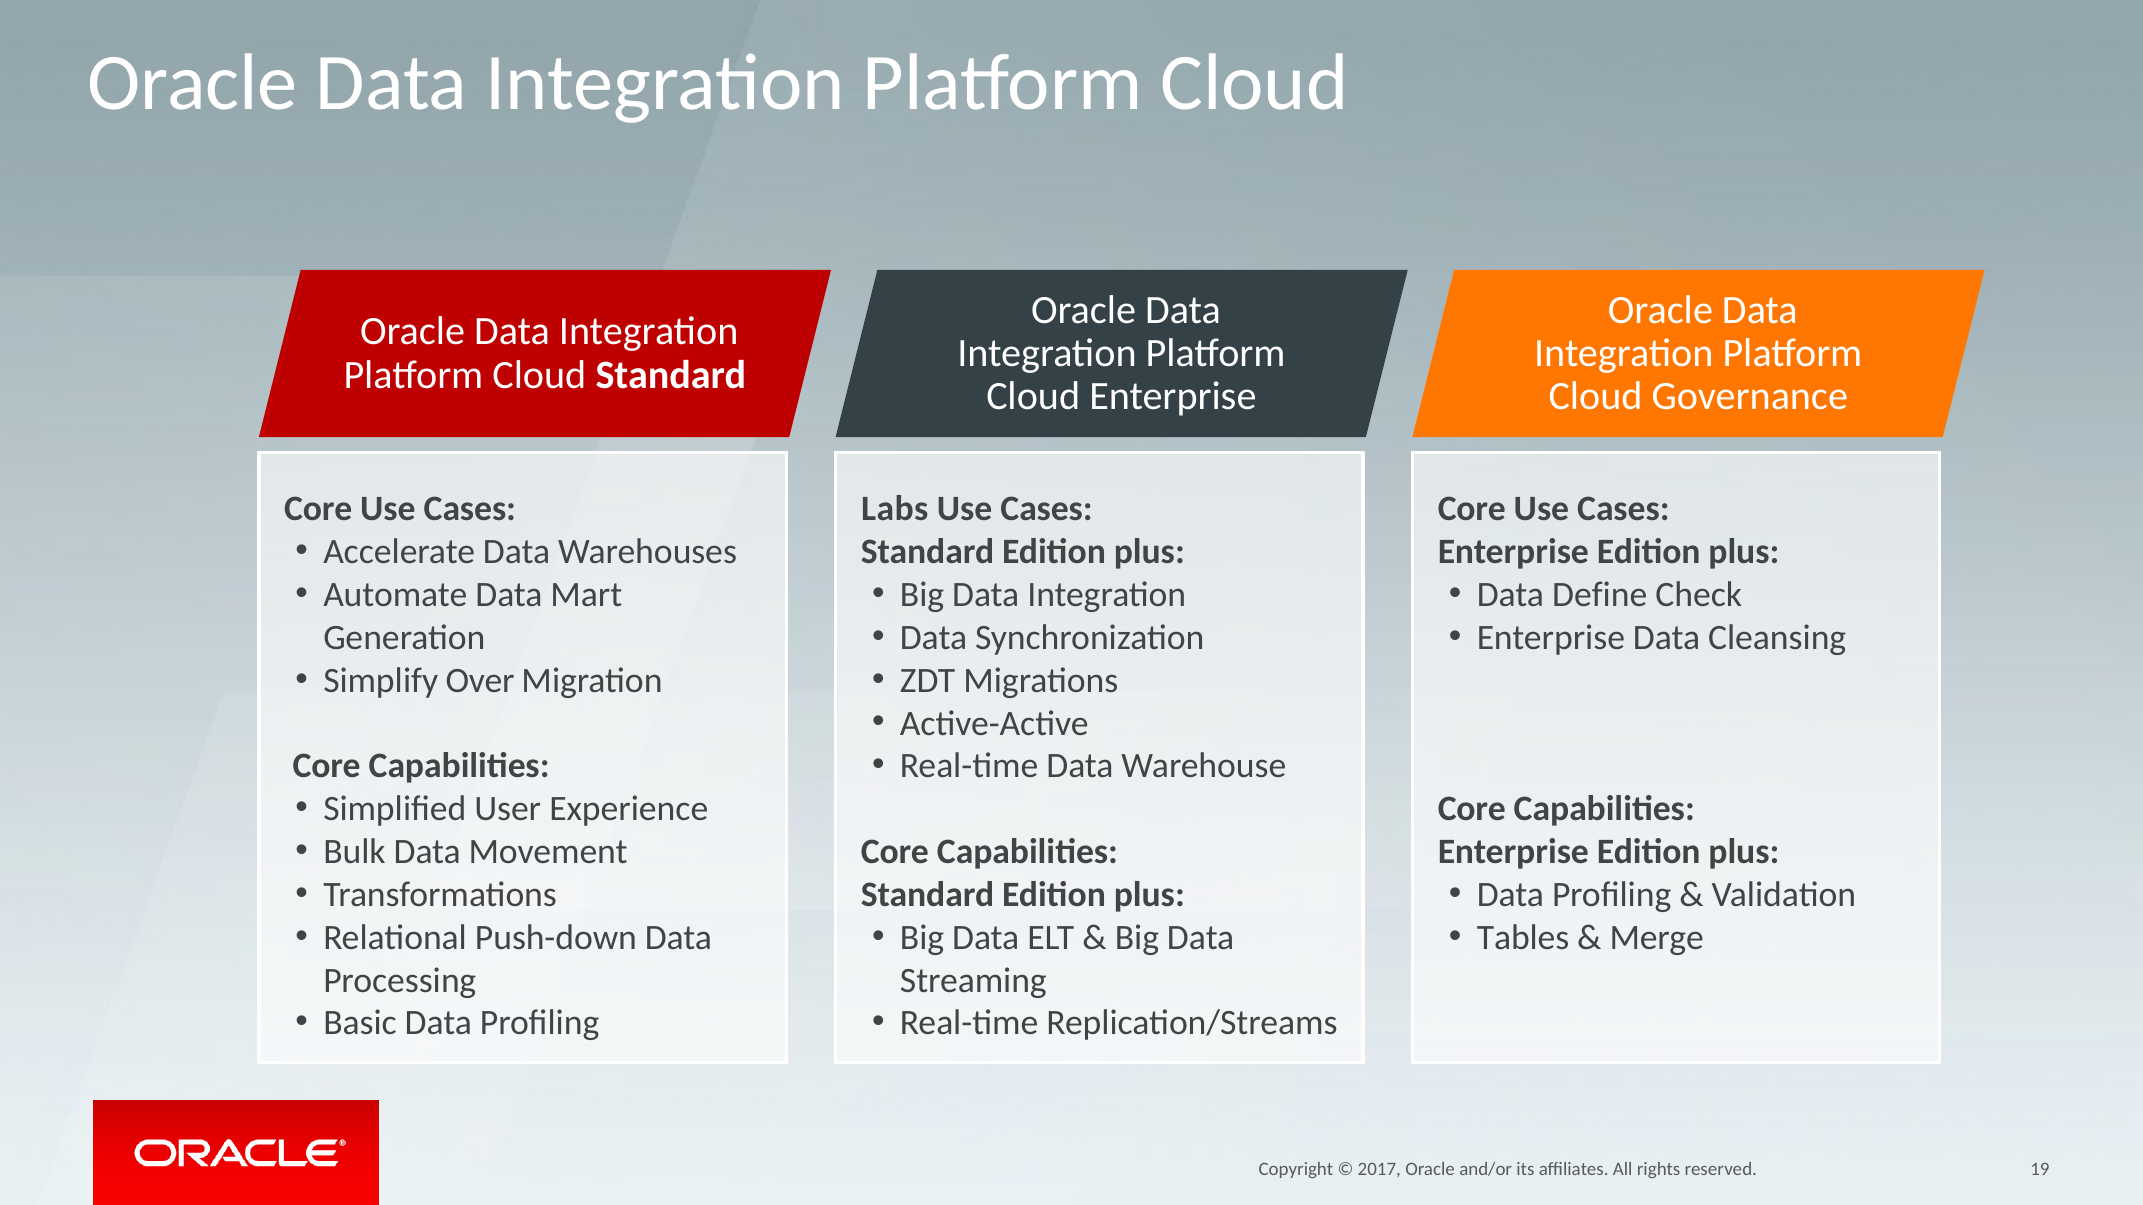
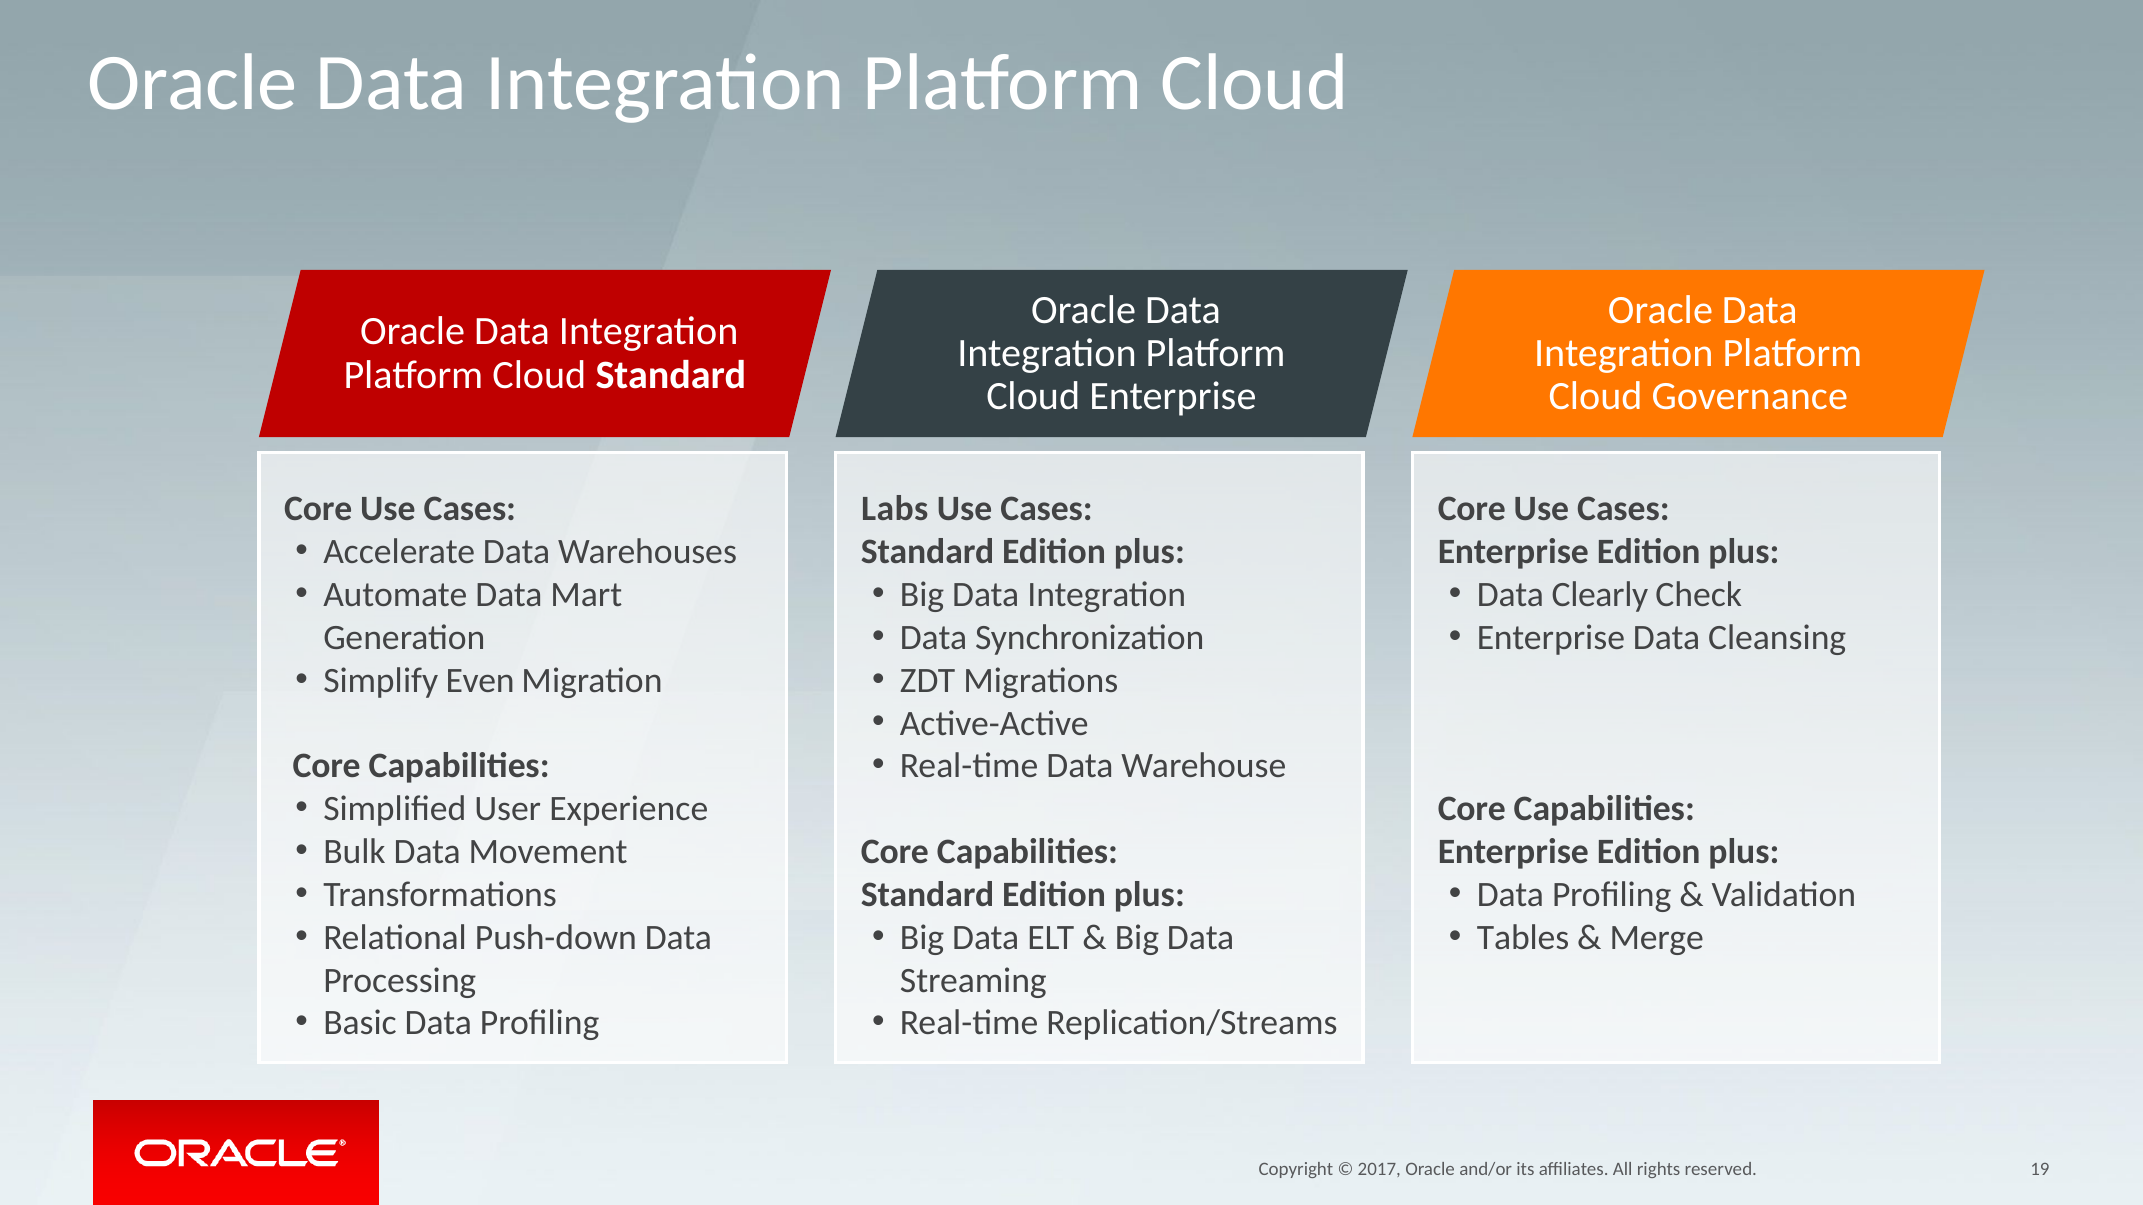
Define: Define -> Clearly
Over: Over -> Even
